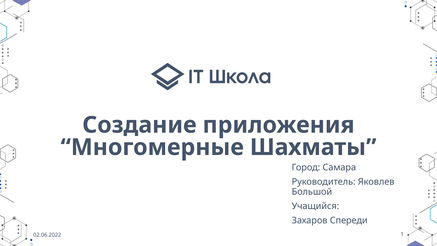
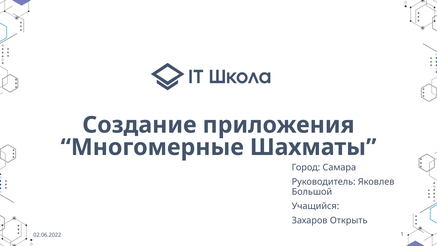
Спереди: Спереди -> Открыть
